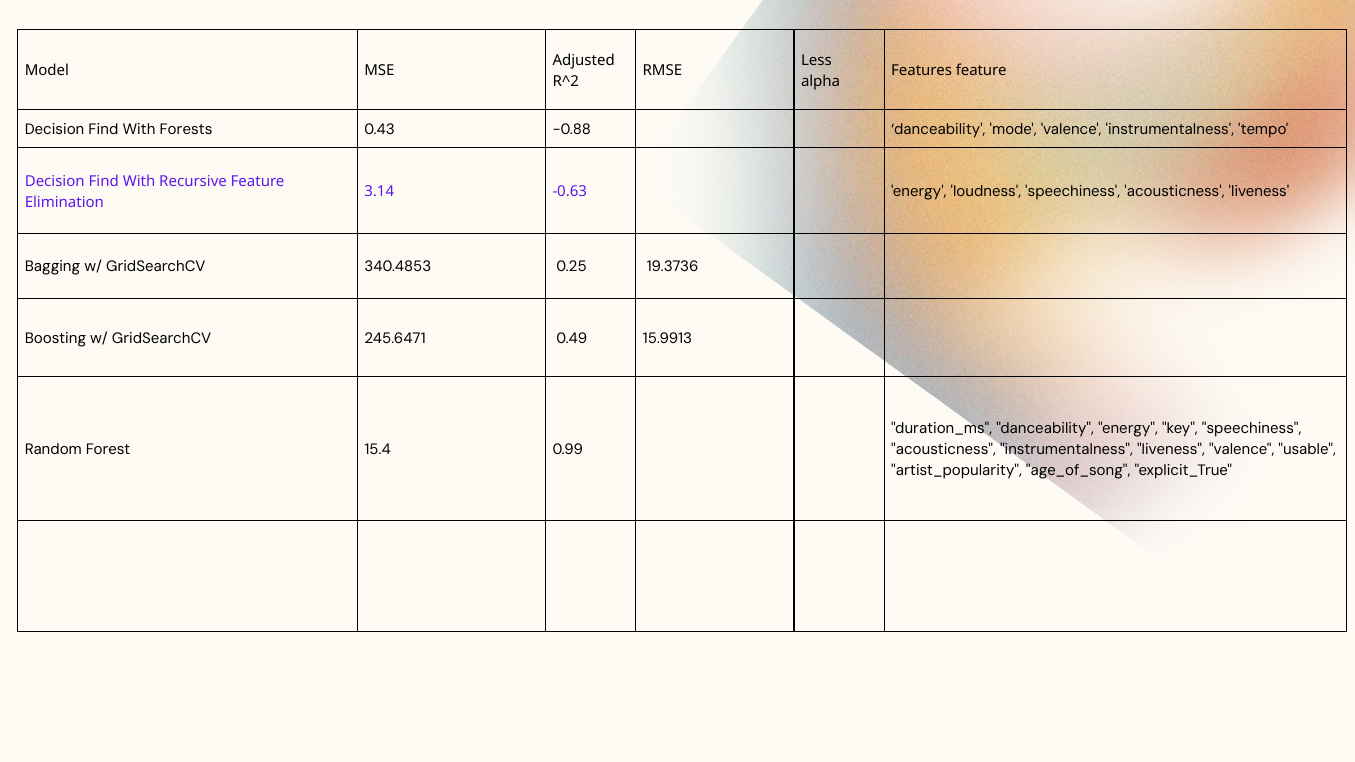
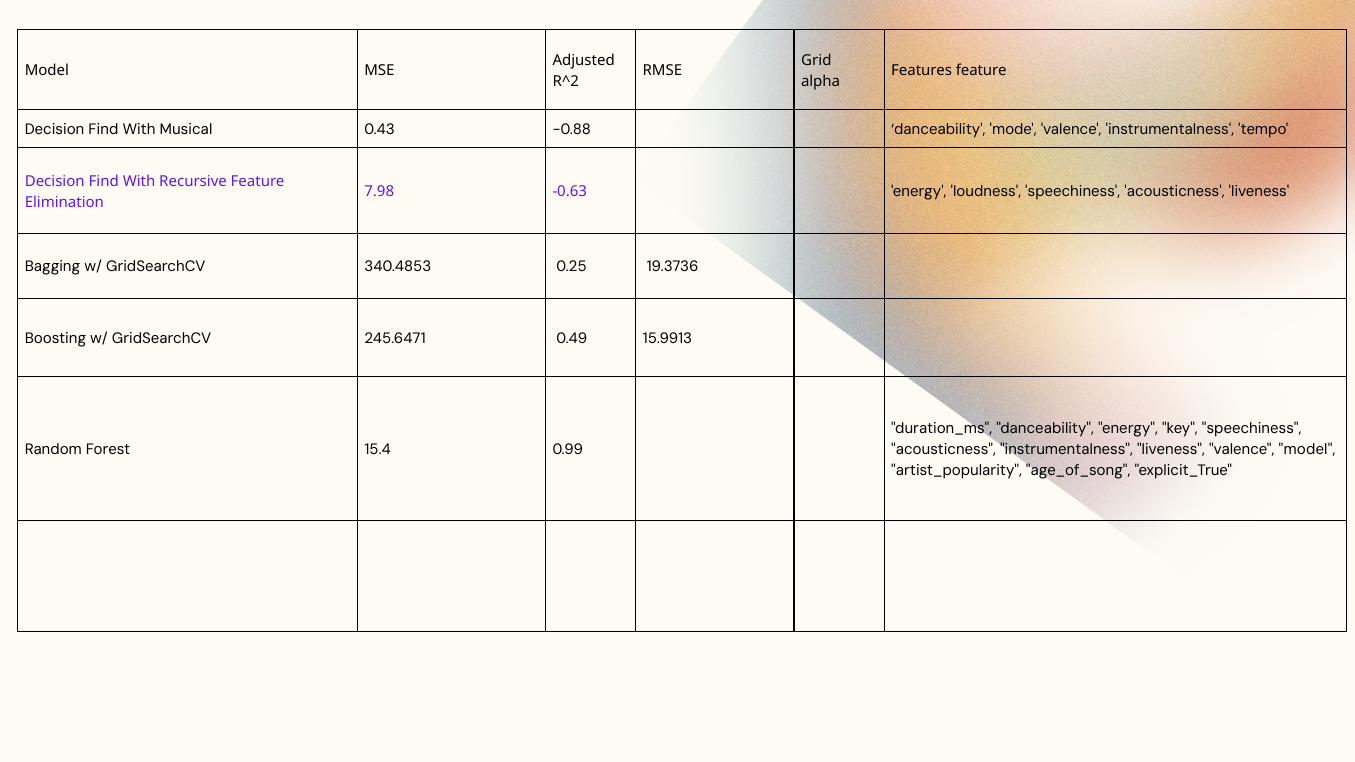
Less: Less -> Grid
Forests: Forests -> Musical
3.14: 3.14 -> 7.98
valence usable: usable -> model
